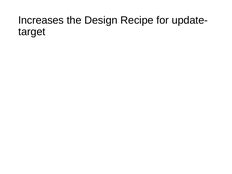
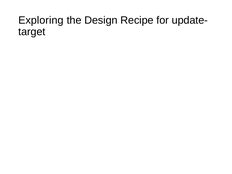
Increases: Increases -> Exploring
